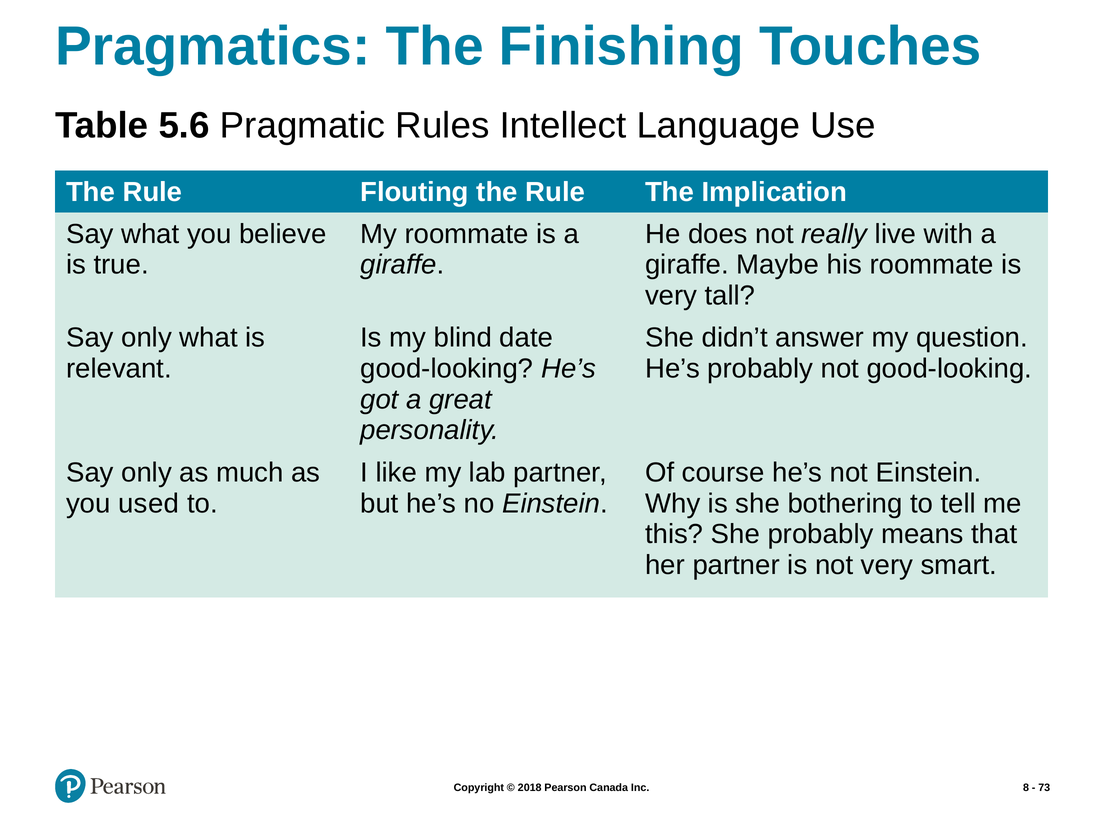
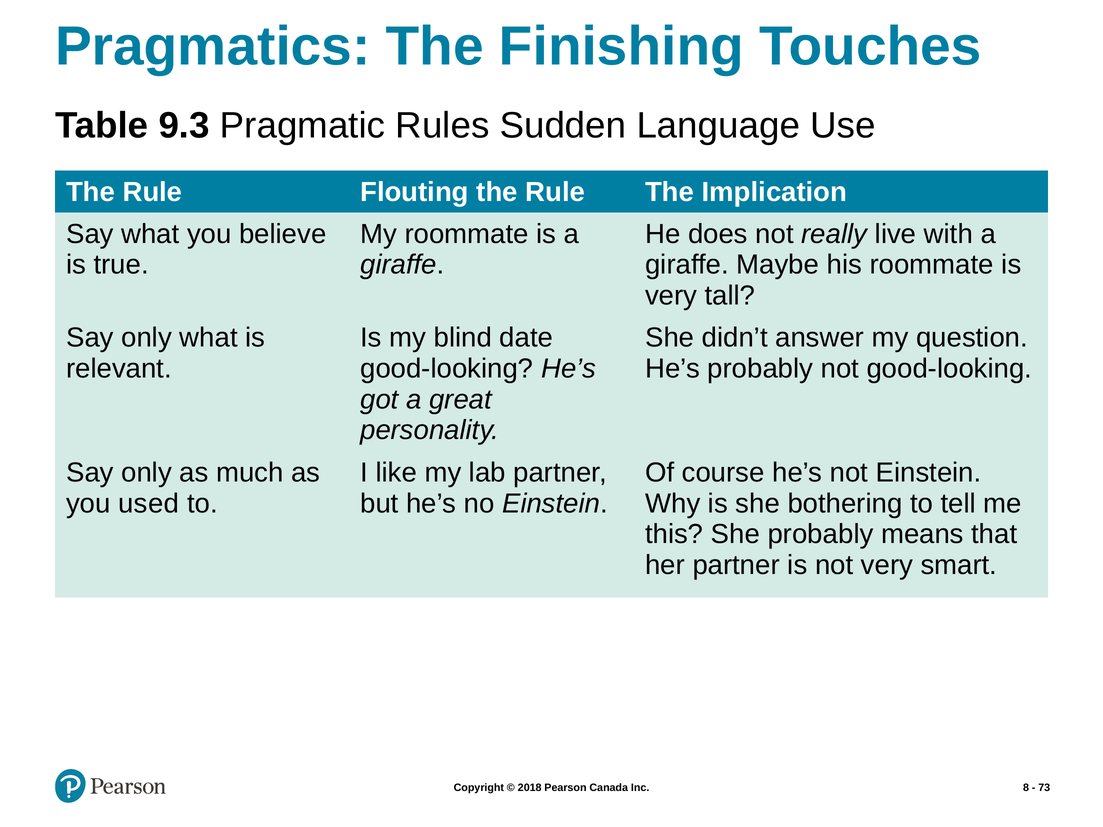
5.6: 5.6 -> 9.3
Intellect: Intellect -> Sudden
